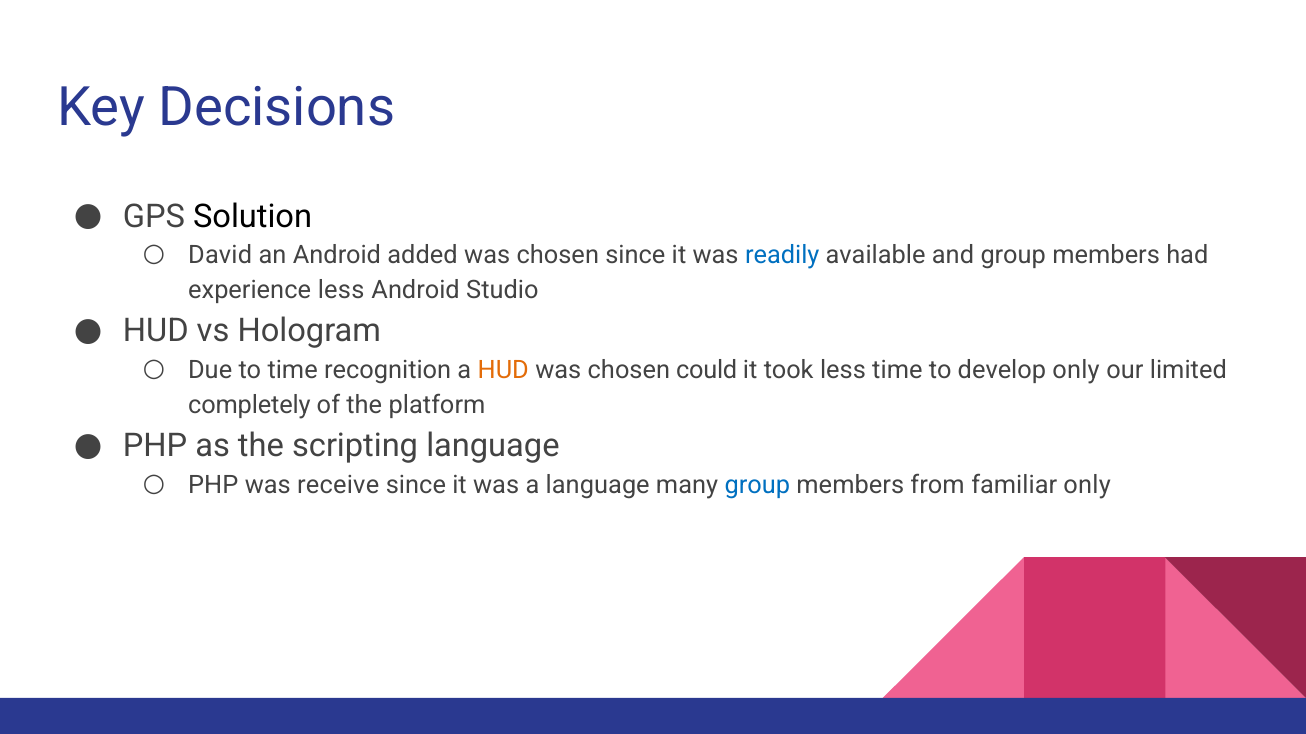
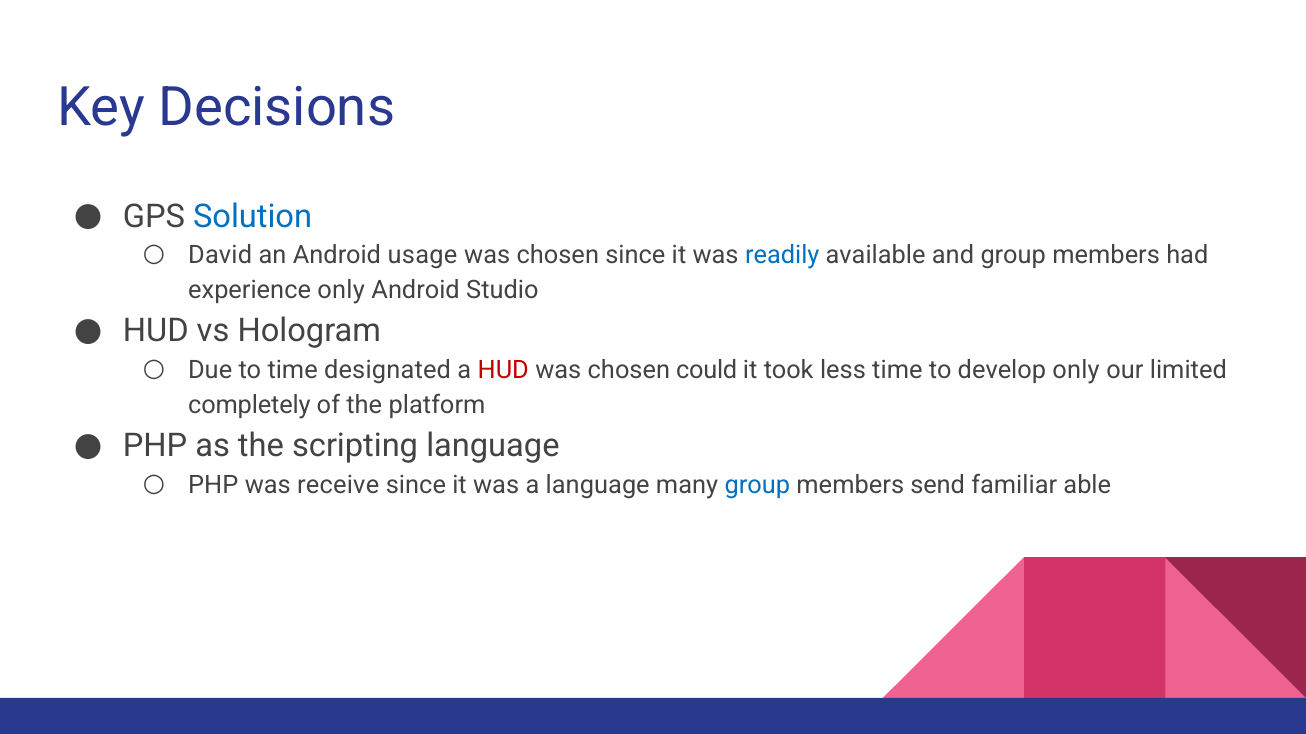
Solution colour: black -> blue
added: added -> usage
experience less: less -> only
recognition: recognition -> designated
HUD at (503, 370) colour: orange -> red
from: from -> send
familiar only: only -> able
